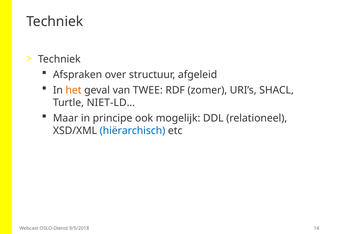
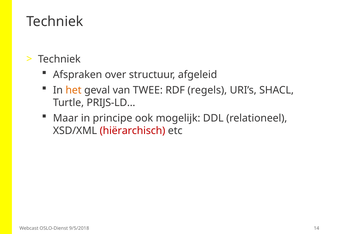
zomer: zomer -> regels
NIET-LD…: NIET-LD… -> PRIJS-LD…
hiërarchisch colour: blue -> red
